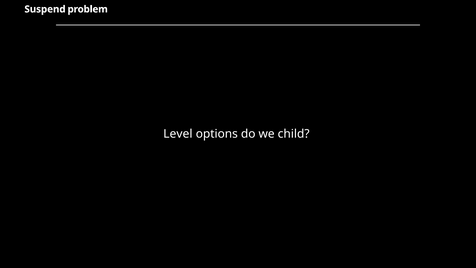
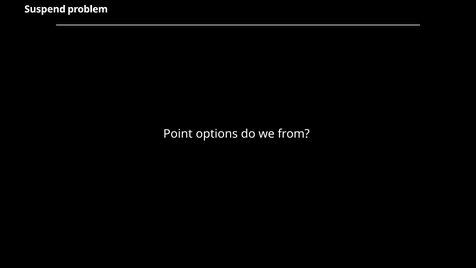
Level: Level -> Point
child: child -> from
